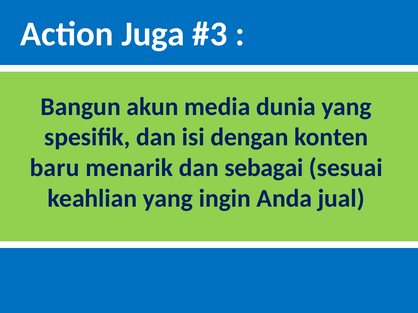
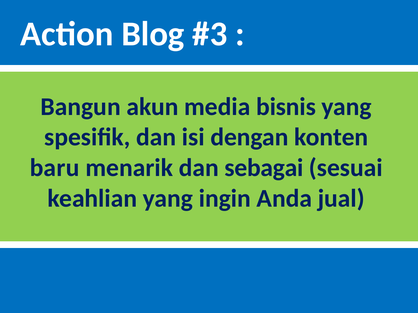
Juga: Juga -> Blog
dunia: dunia -> bisnis
